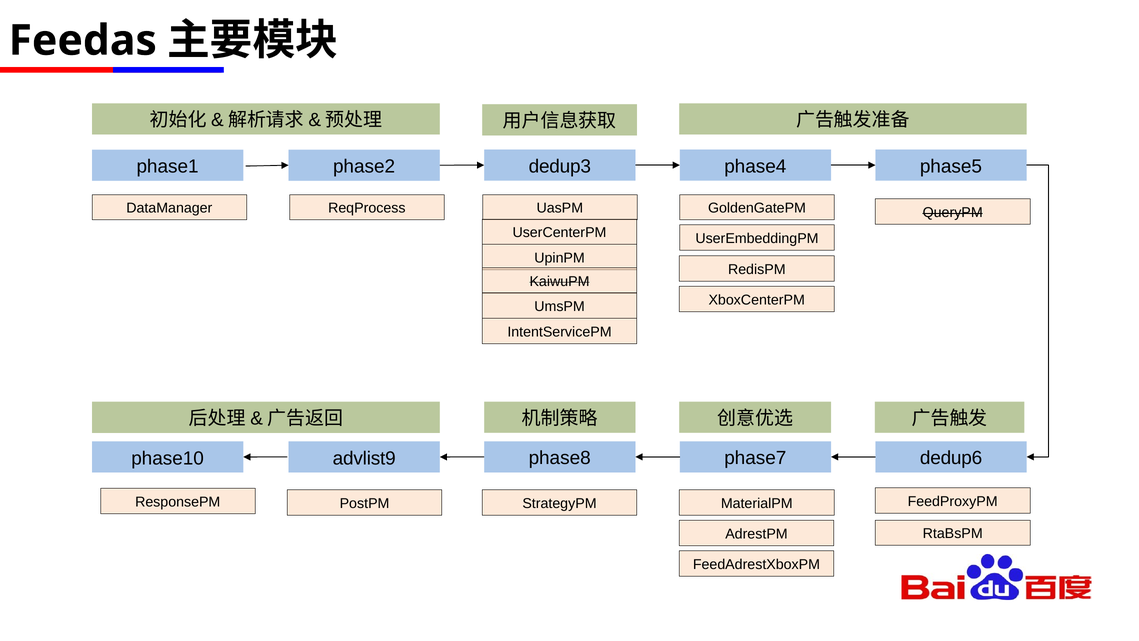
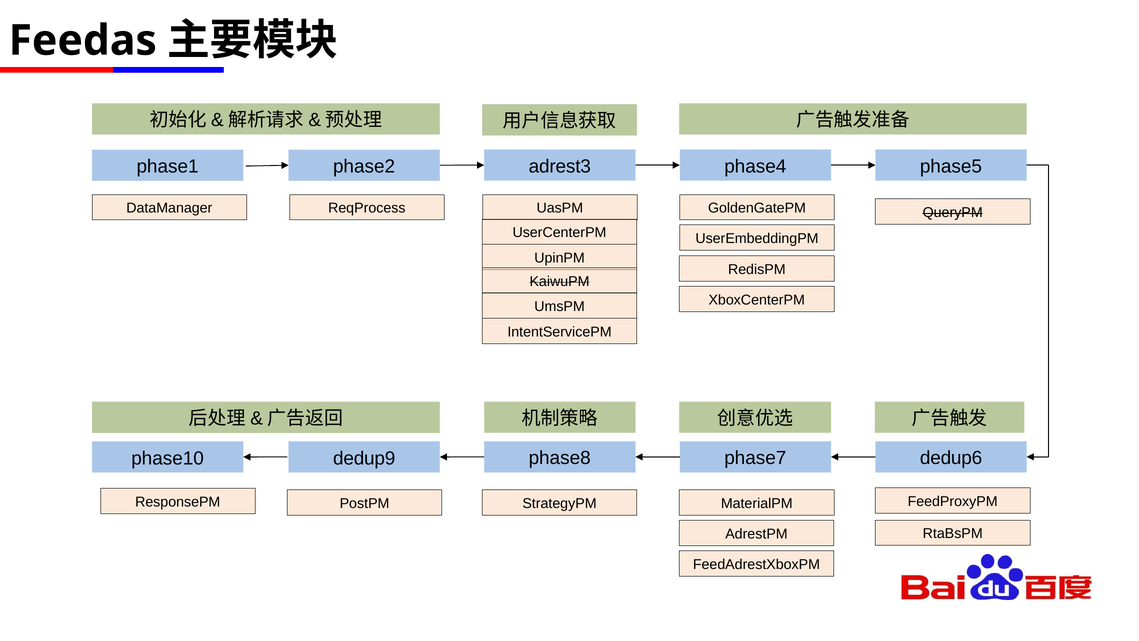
dedup3: dedup3 -> adrest3
advlist9: advlist9 -> dedup9
